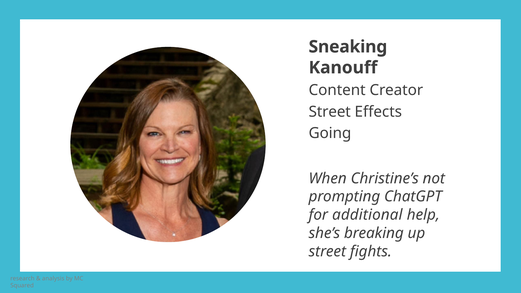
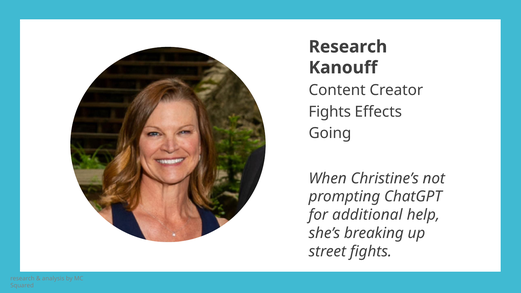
Sneaking at (348, 47): Sneaking -> Research
Street at (330, 112): Street -> Fights
